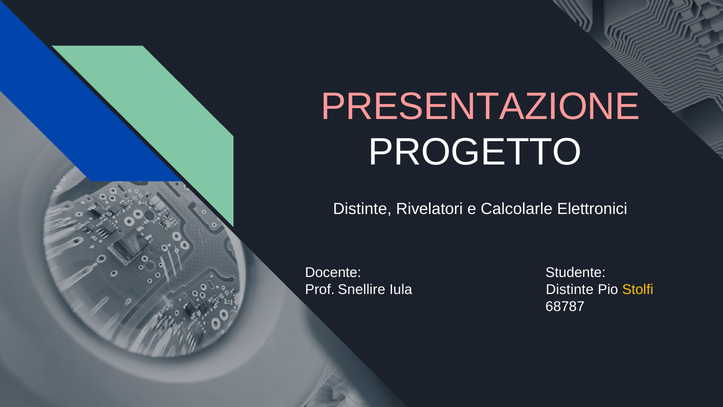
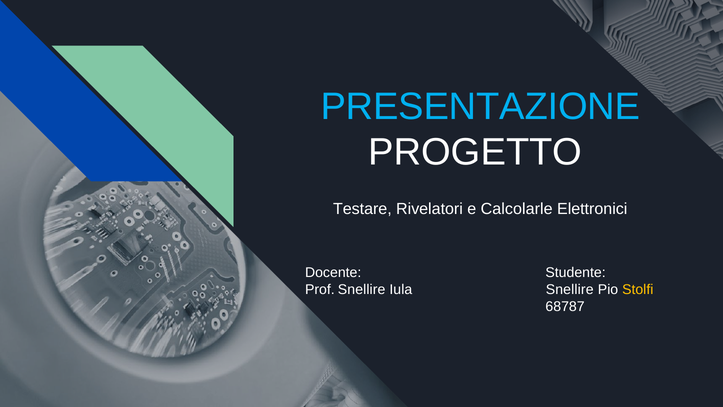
PRESENTAZIONE colour: pink -> light blue
Distinte at (362, 209): Distinte -> Testare
Distinte at (570, 289): Distinte -> Snellire
